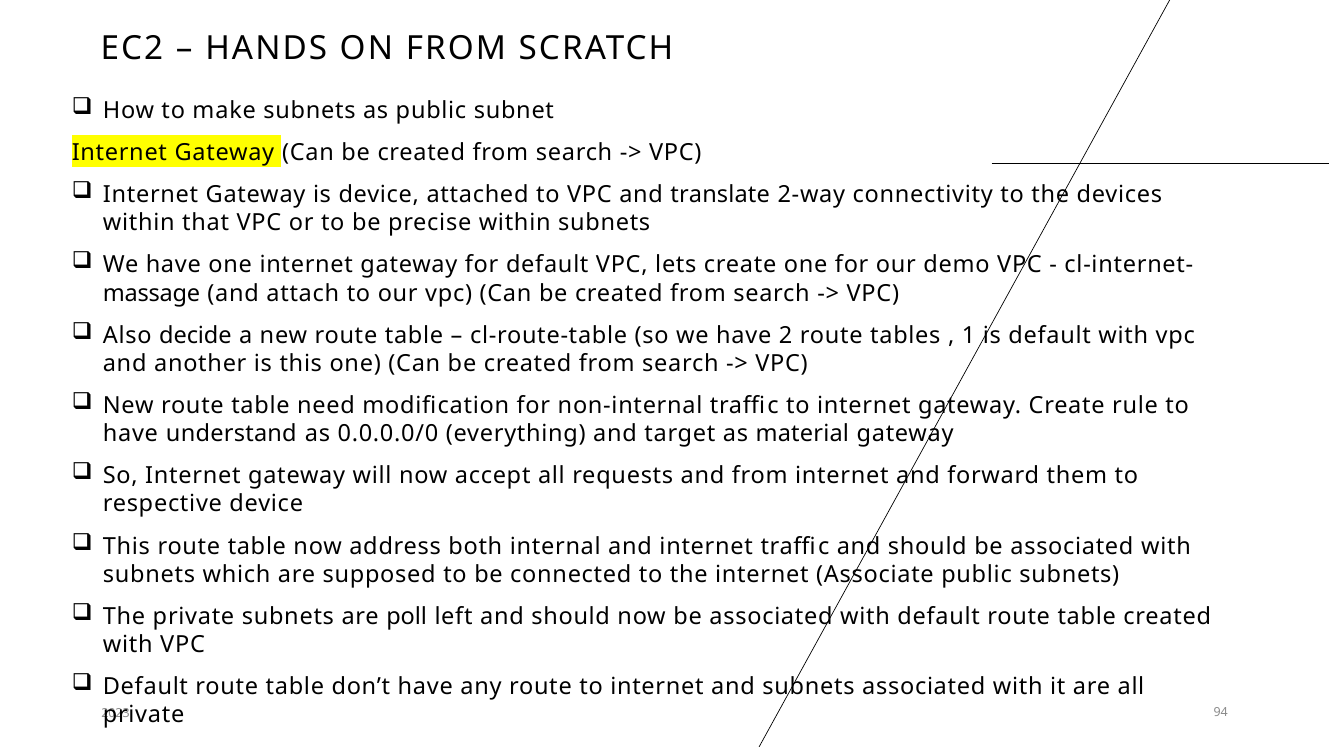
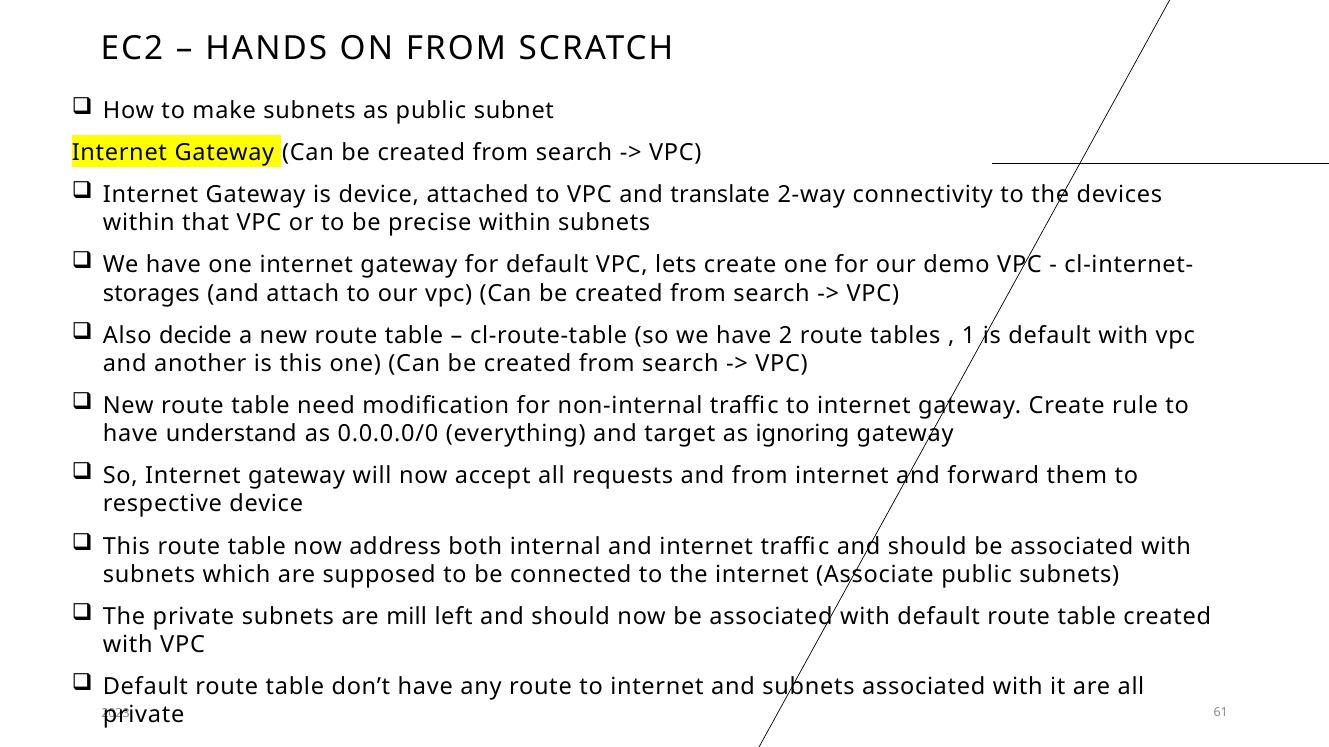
massage: massage -> storages
material: material -> ignoring
poll: poll -> mill
94: 94 -> 61
